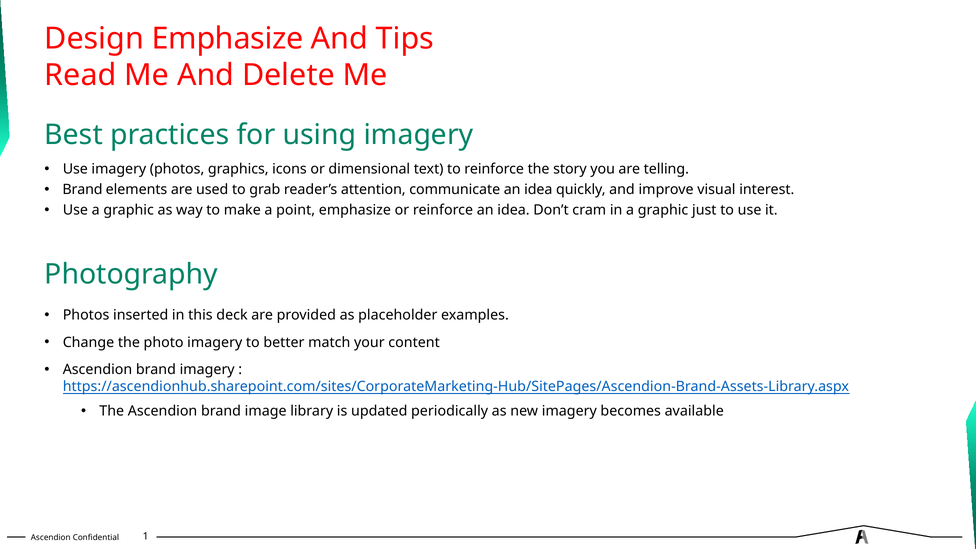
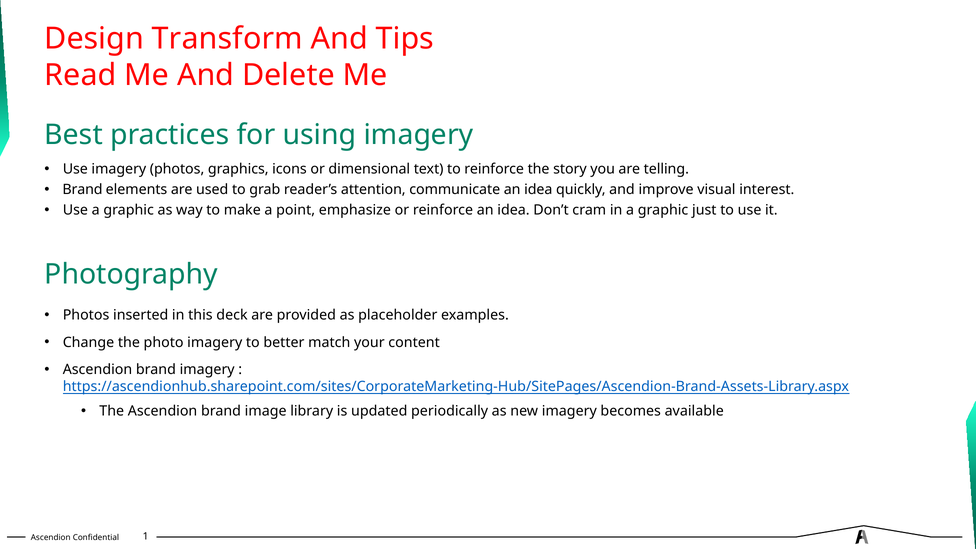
Design Emphasize: Emphasize -> Transform
